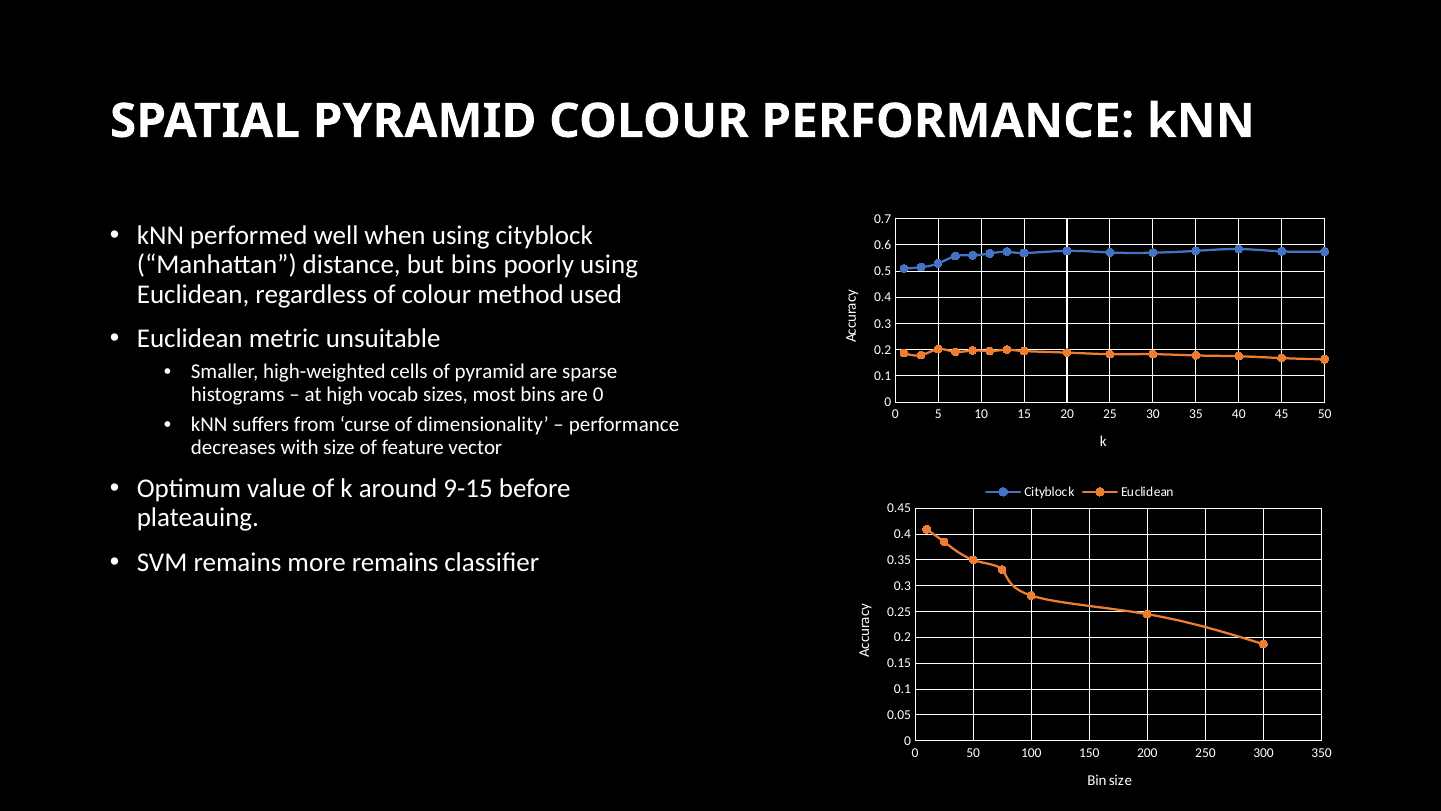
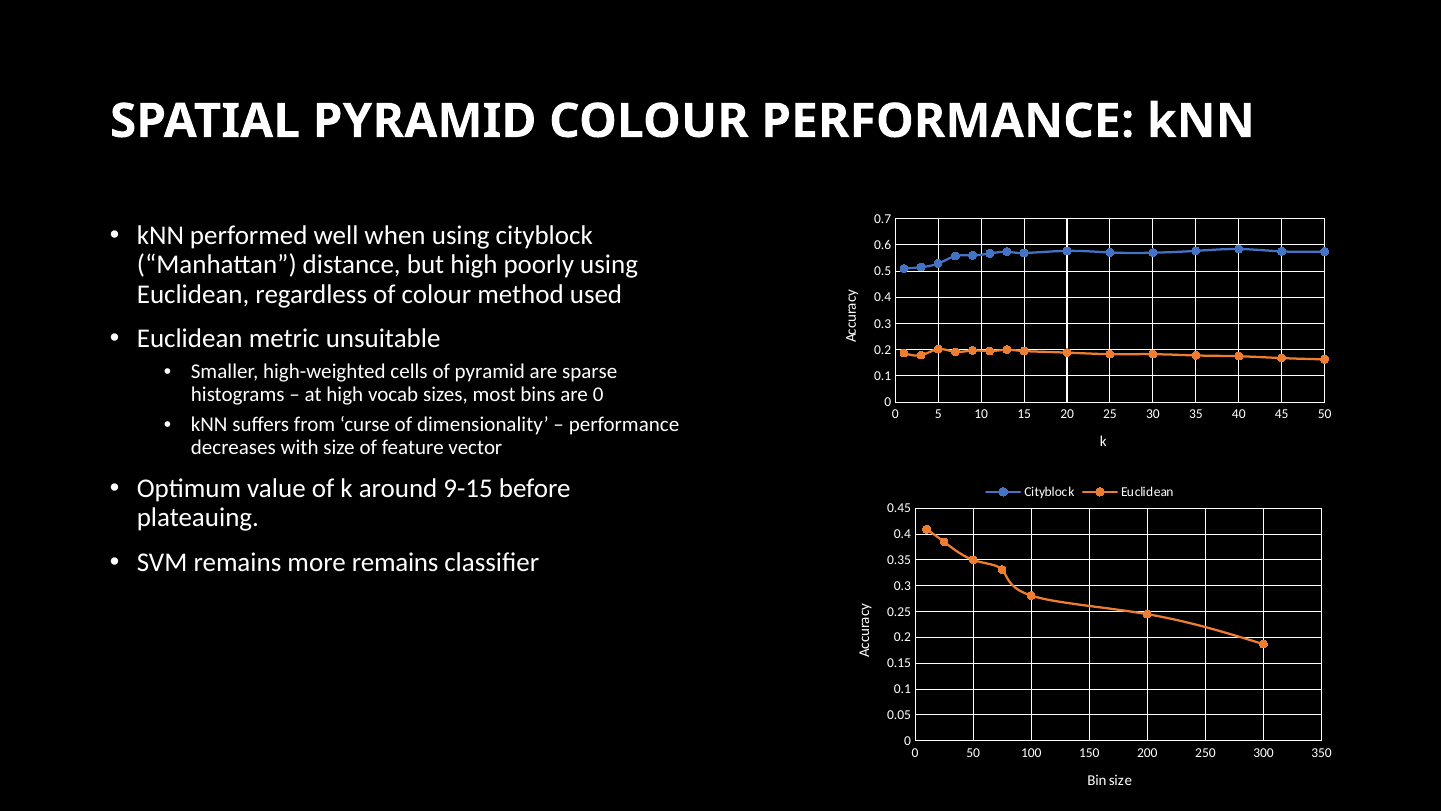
but bins: bins -> high
